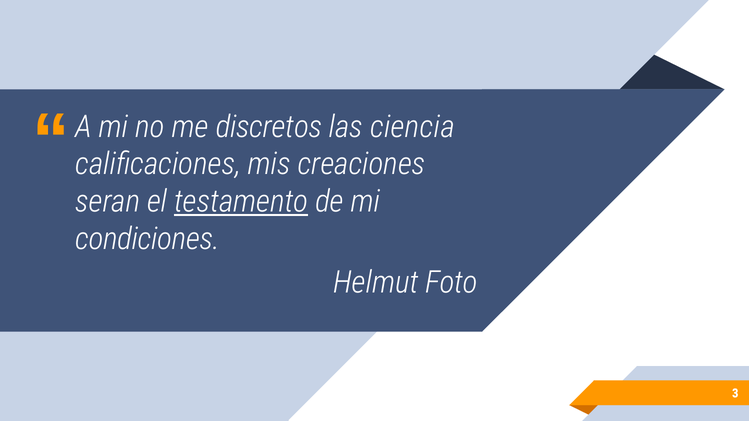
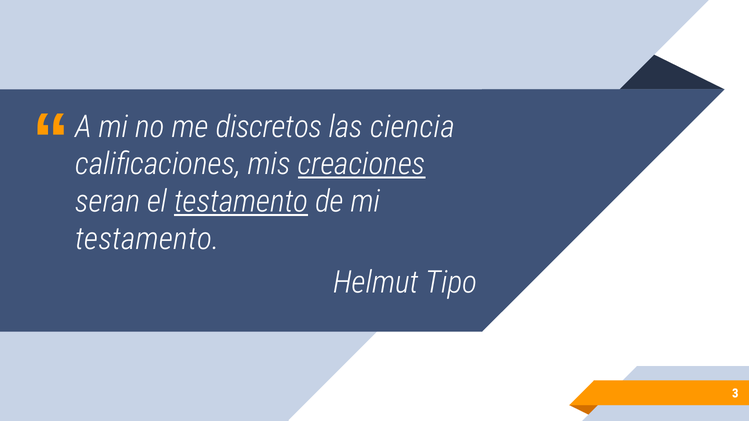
creaciones underline: none -> present
condiciones at (148, 239): condiciones -> testamento
Foto: Foto -> Tipo
